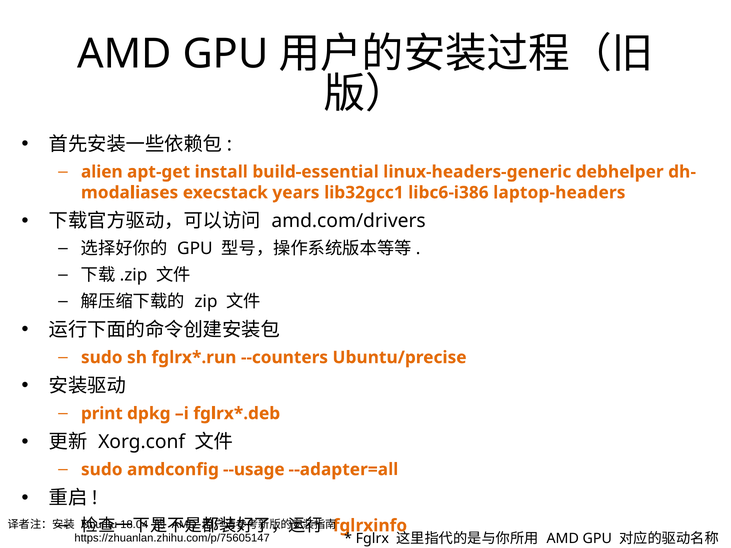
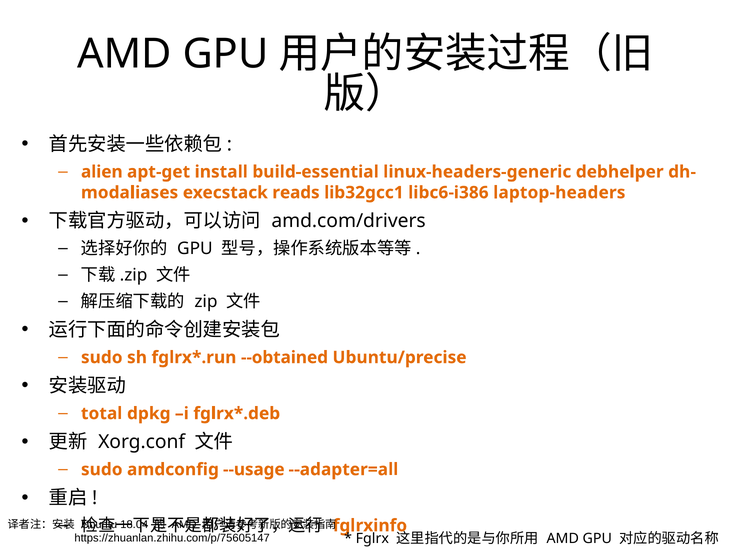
years: years -> reads
--counters: --counters -> --obtained
print: print -> total
